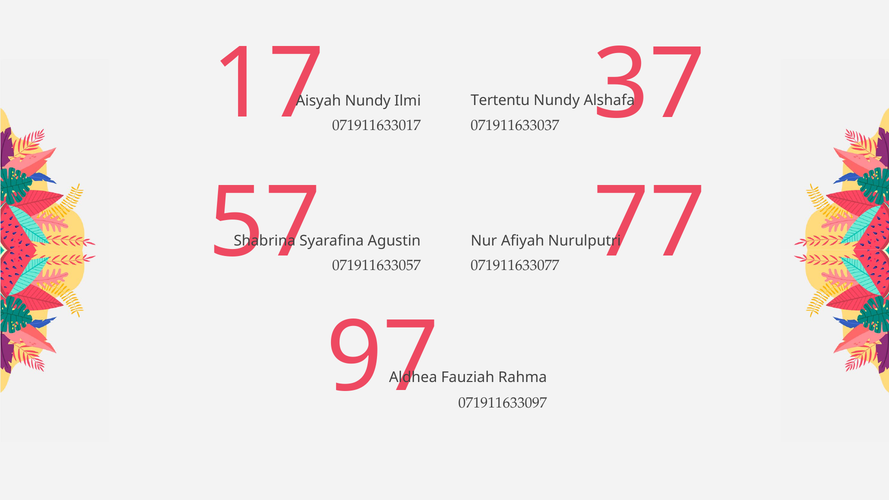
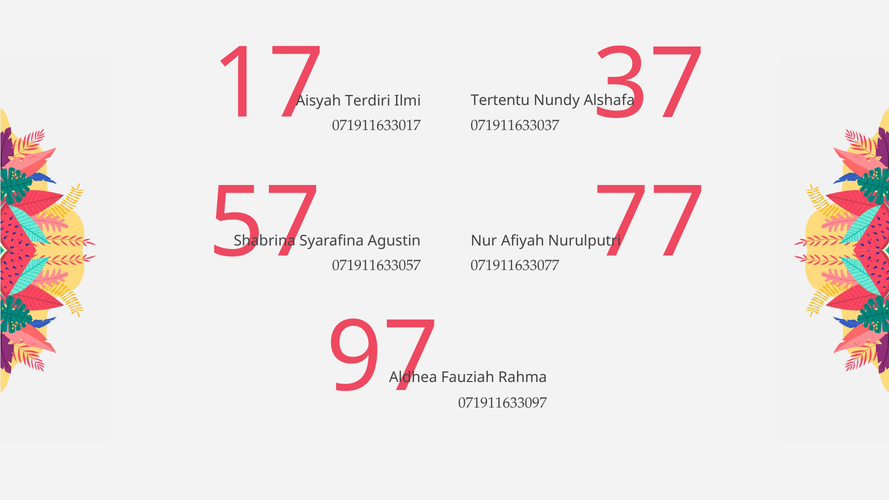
Nundy at (368, 101): Nundy -> Terdiri
